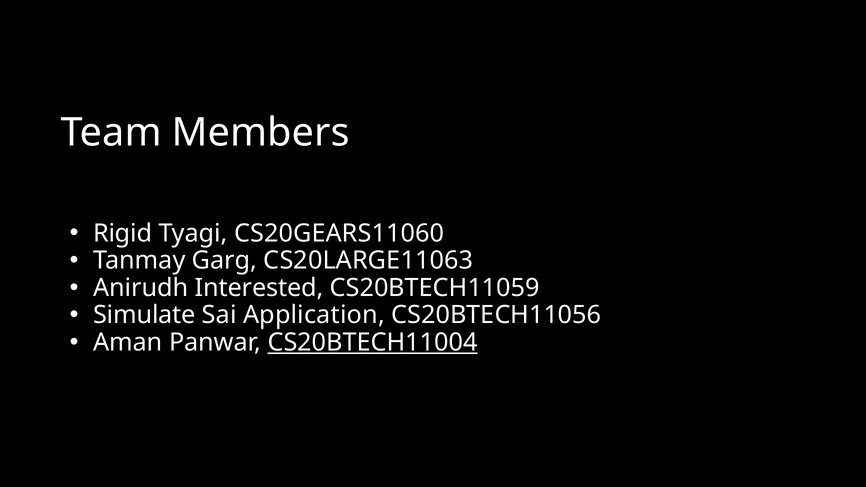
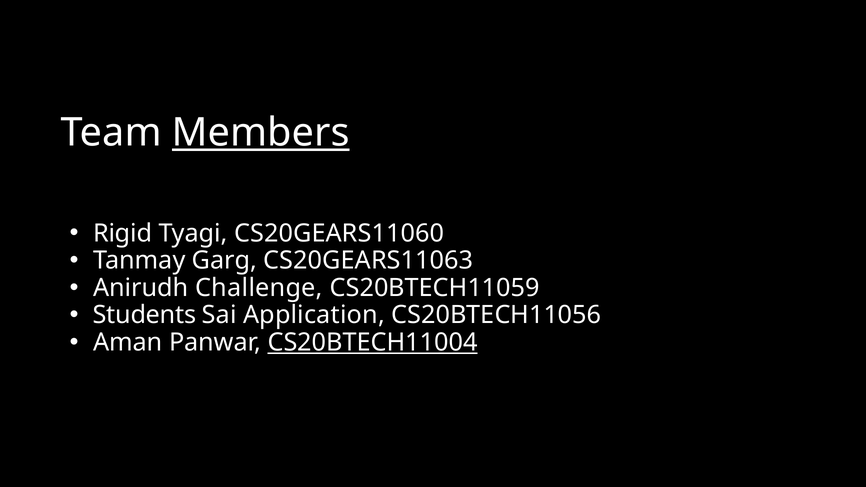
Members underline: none -> present
CS20LARGE11063: CS20LARGE11063 -> CS20GEARS11063
Interested: Interested -> Challenge
Simulate: Simulate -> Students
